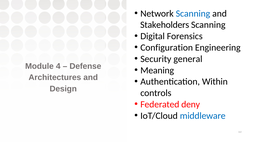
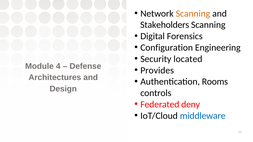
Scanning at (193, 14) colour: blue -> orange
general: general -> located
Meaning: Meaning -> Provides
Within: Within -> Rooms
